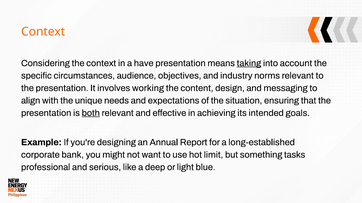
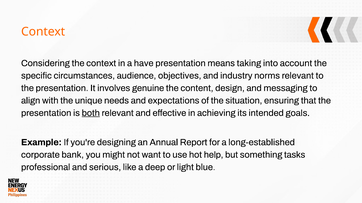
taking underline: present -> none
working: working -> genuine
limit: limit -> help
